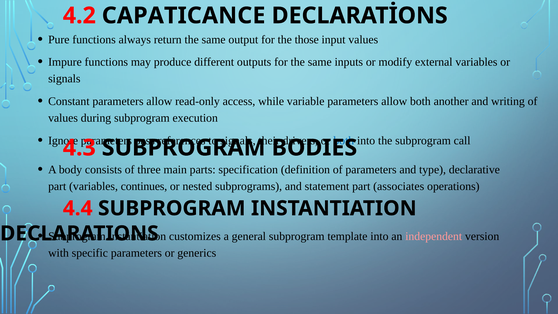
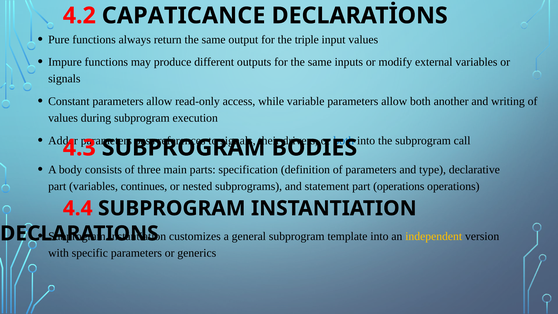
those: those -> triple
Ignore: Ignore -> Adder
part associates: associates -> operations
independent colour: pink -> yellow
